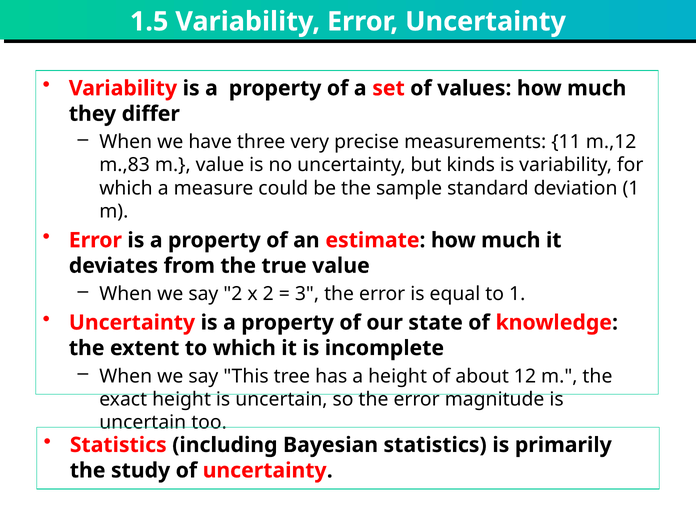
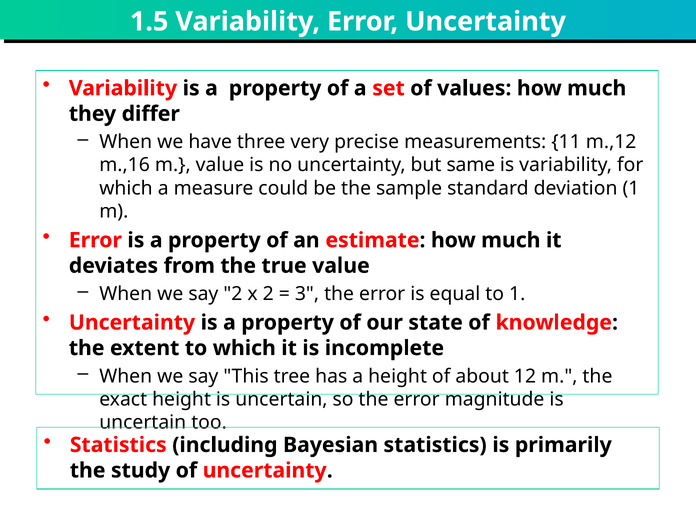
m.,83: m.,83 -> m.,16
kinds: kinds -> same
